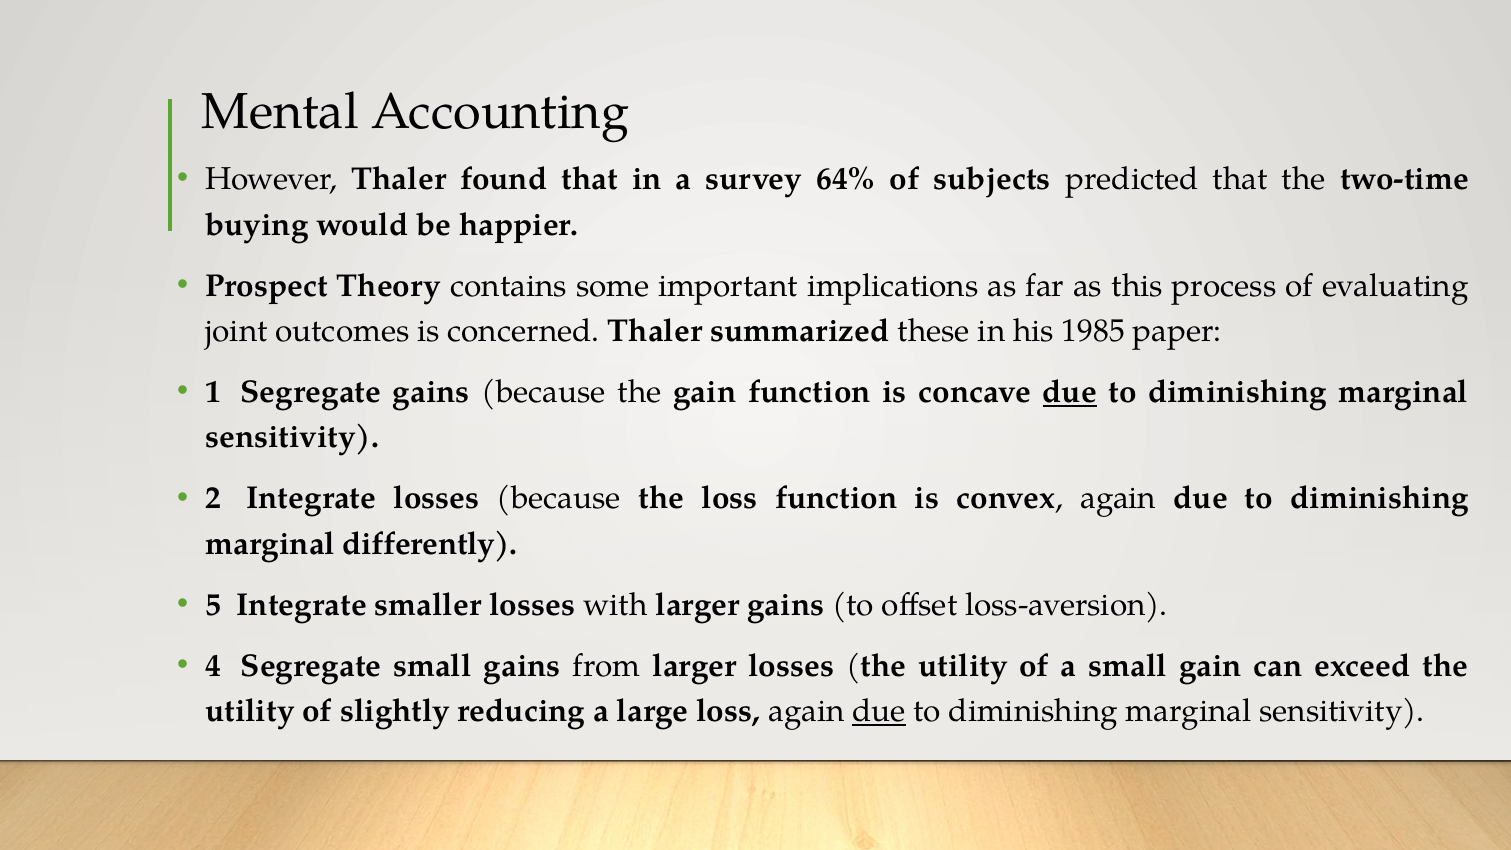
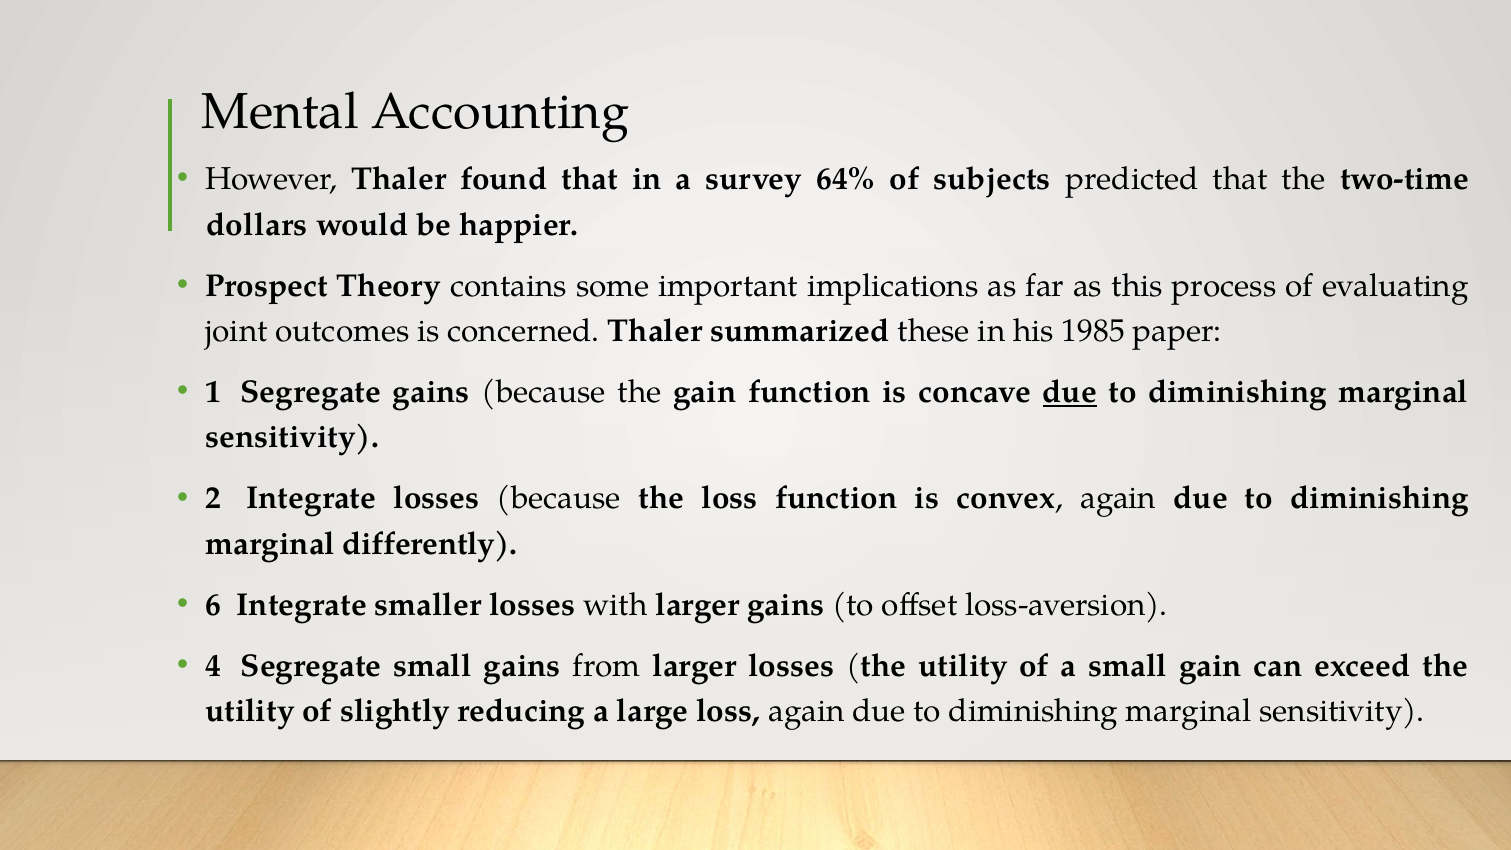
buying: buying -> dollars
5: 5 -> 6
due at (879, 711) underline: present -> none
